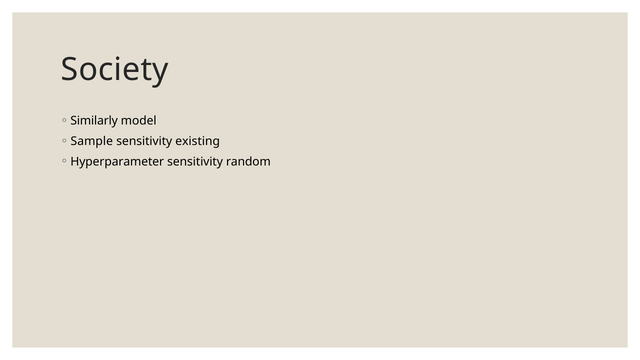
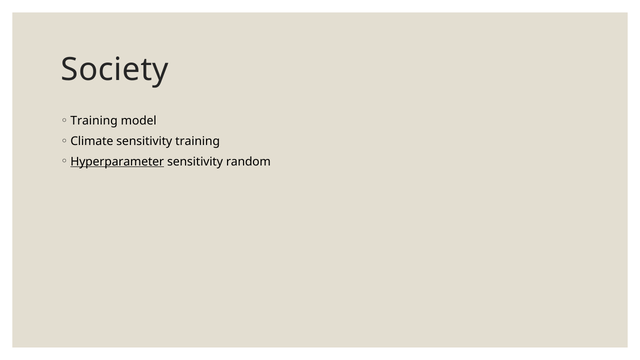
Similarly at (94, 121): Similarly -> Training
Sample: Sample -> Climate
sensitivity existing: existing -> training
Hyperparameter underline: none -> present
